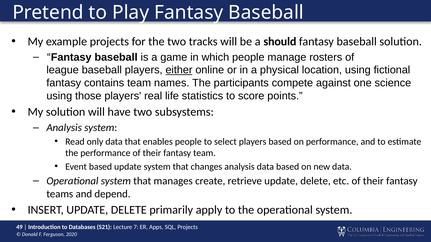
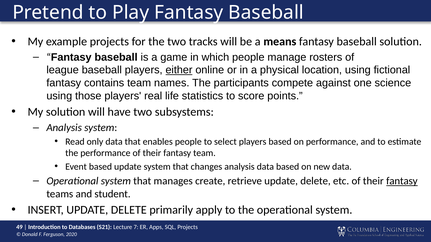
should: should -> means
fantasy at (402, 181) underline: none -> present
depend: depend -> student
